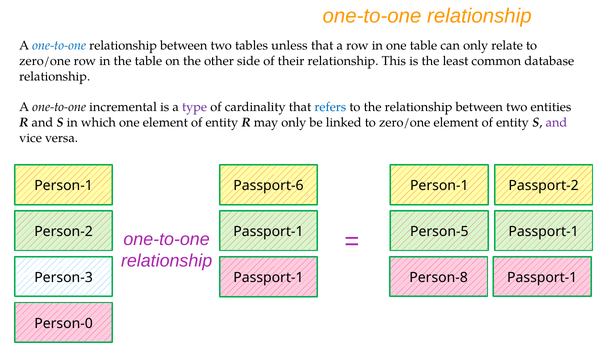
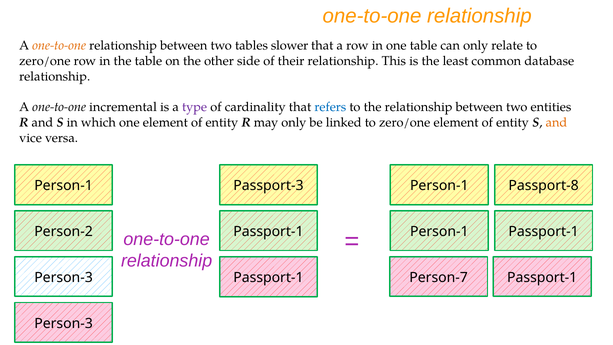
one-to-one at (59, 46) colour: blue -> orange
unless: unless -> slower
and at (556, 123) colour: purple -> orange
Passport-6: Passport-6 -> Passport-3
Passport-2: Passport-2 -> Passport-8
Passport-1 Person-5: Person-5 -> Person-1
Person-8: Person-8 -> Person-7
Person-0 at (64, 323): Person-0 -> Person-3
